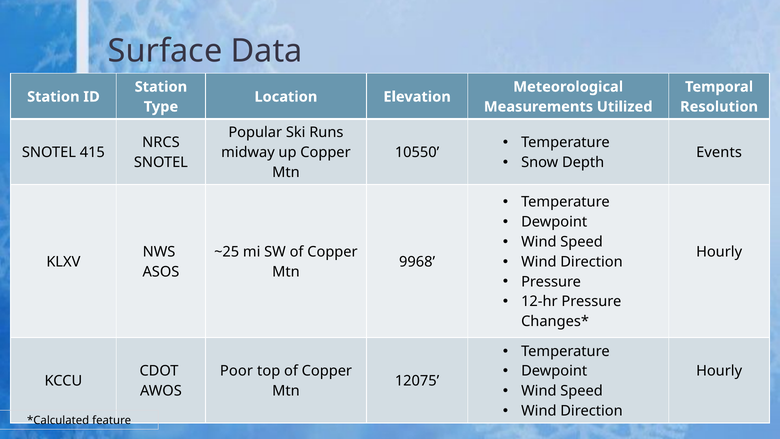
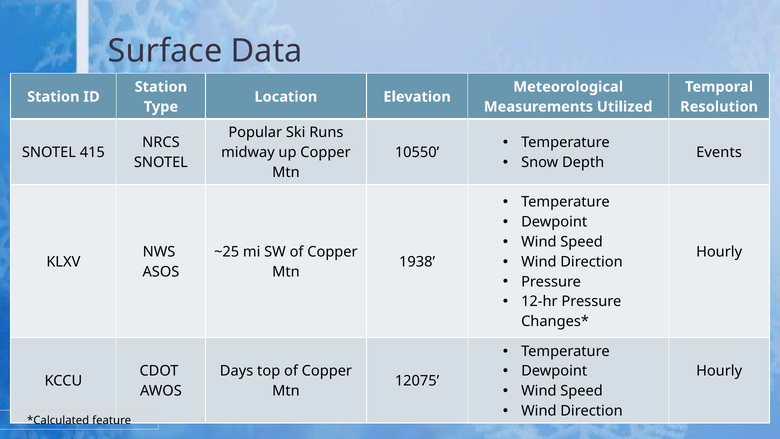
9968: 9968 -> 1938
Poor: Poor -> Days
